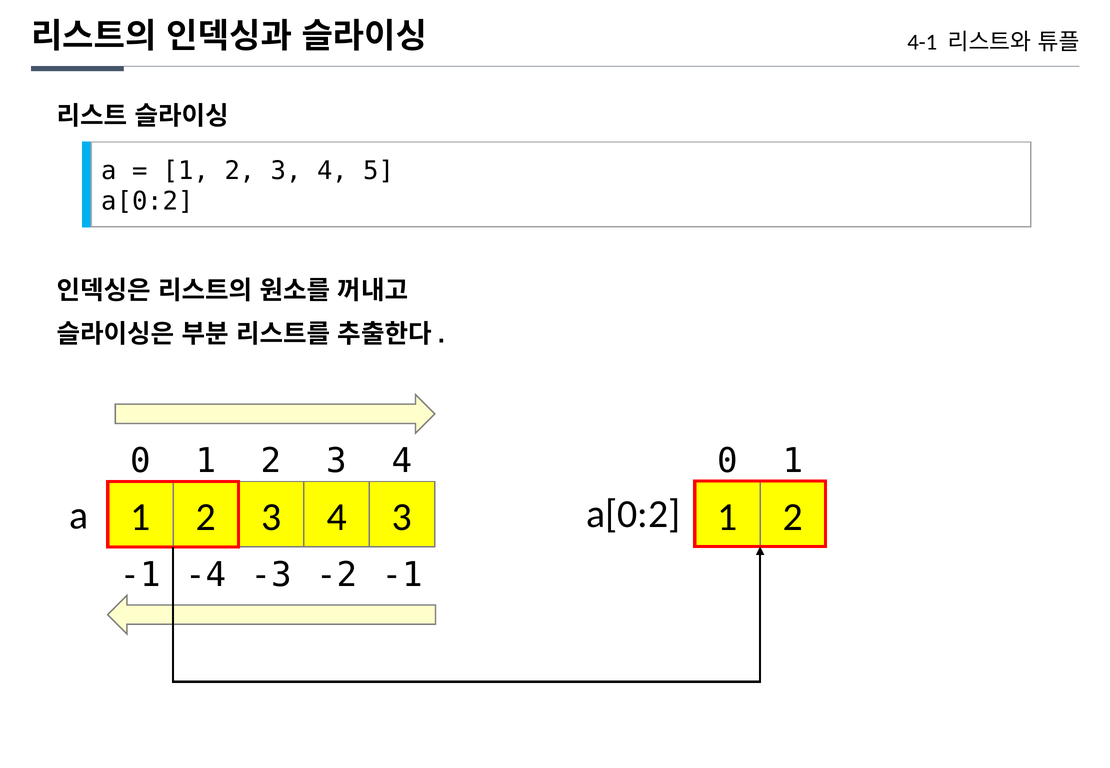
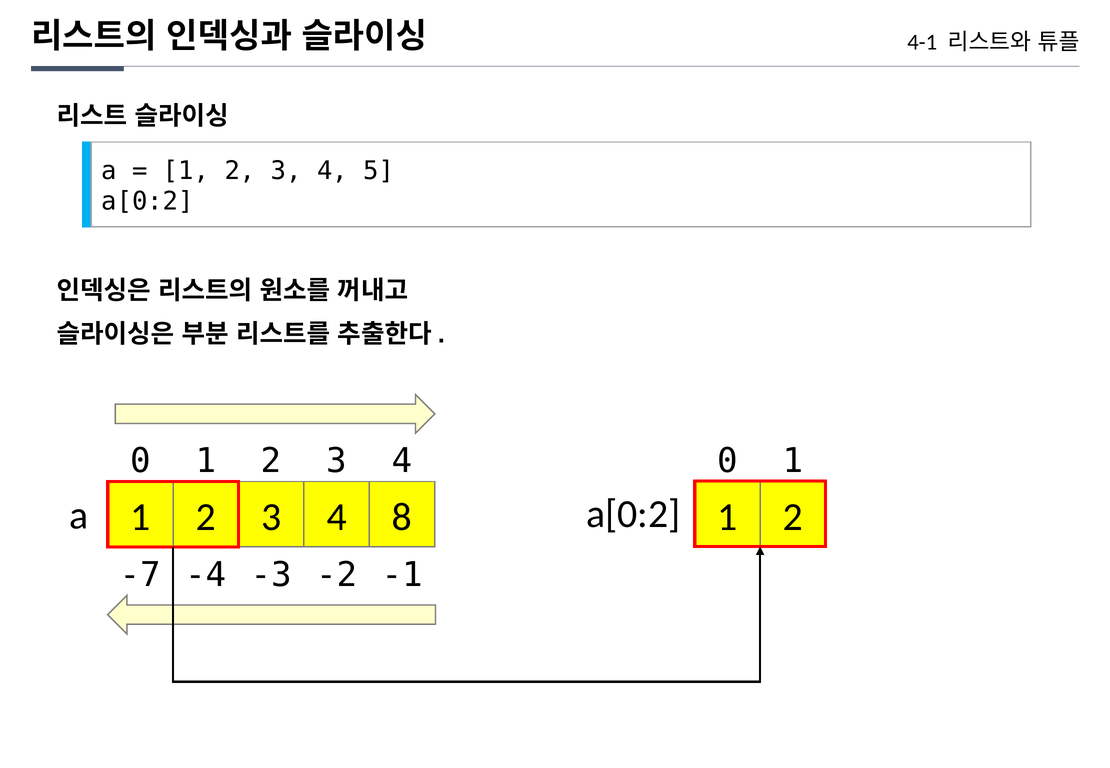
4 3: 3 -> 8
-1 at (140, 575): -1 -> -7
